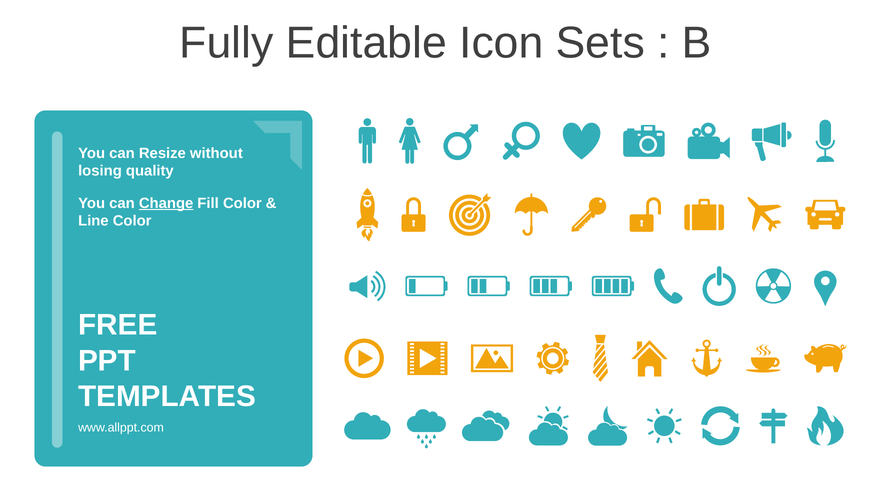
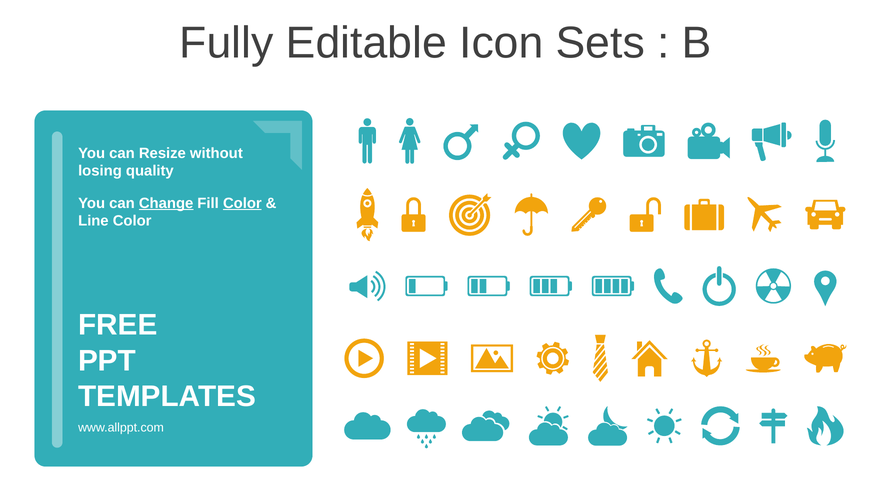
Color at (242, 203) underline: none -> present
